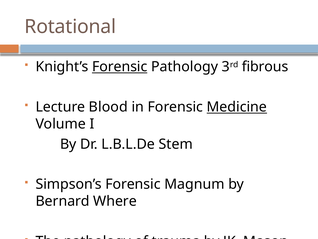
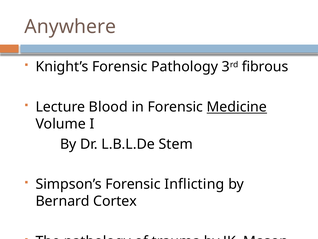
Rotational: Rotational -> Anywhere
Forensic at (120, 67) underline: present -> none
Magnum: Magnum -> Inflicting
Where: Where -> Cortex
